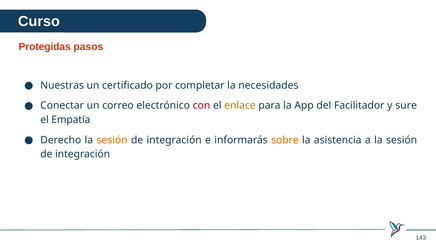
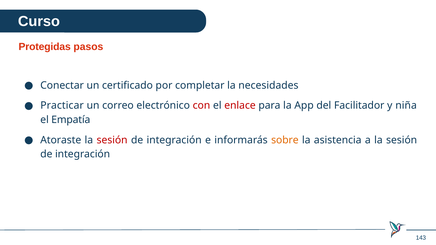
Nuestras: Nuestras -> Conectar
Conectar: Conectar -> Practicar
enlace colour: orange -> red
sure: sure -> niña
Derecho: Derecho -> Atoraste
sesión at (112, 140) colour: orange -> red
